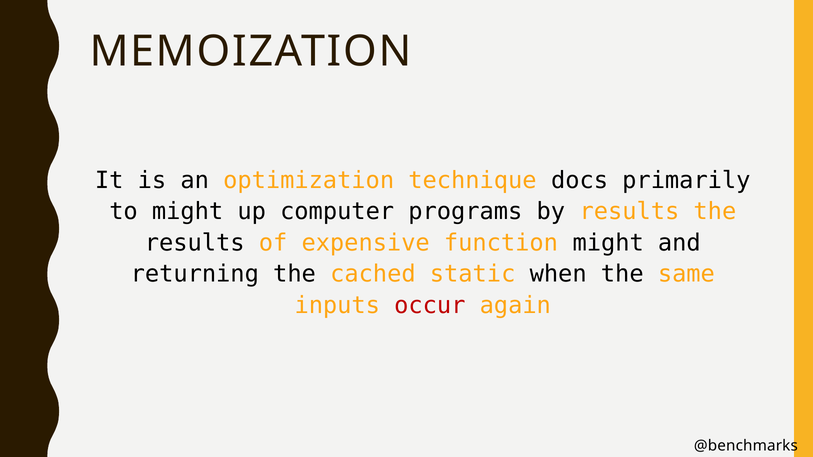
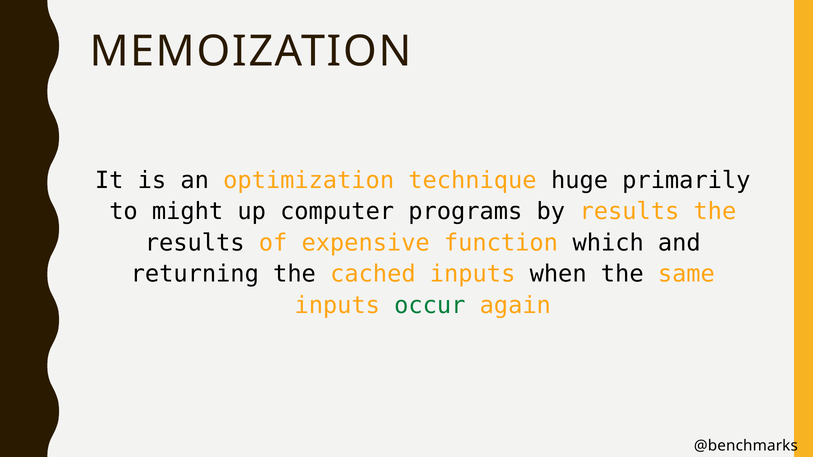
docs: docs -> huge
function might: might -> which
cached static: static -> inputs
occur colour: red -> green
